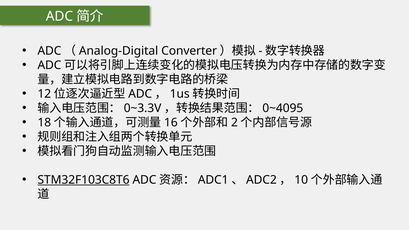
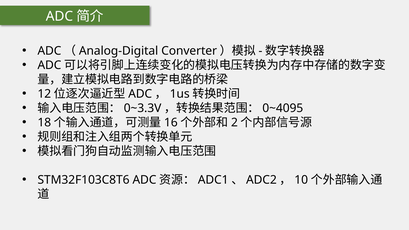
STM32F103C8T6 underline: present -> none
